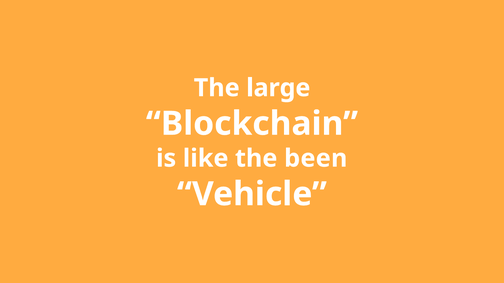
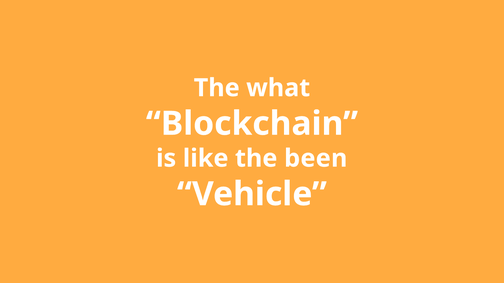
large: large -> what
